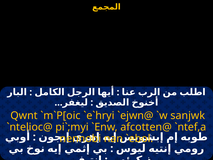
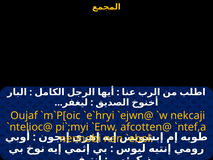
Qwnt: Qwnt -> Oujaf
sanjwk: sanjwk -> nekcaji
